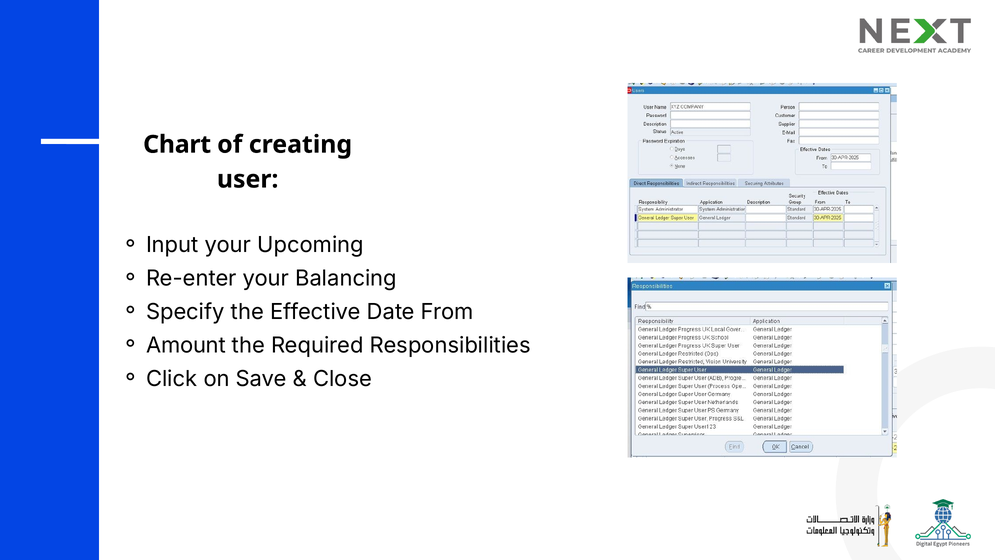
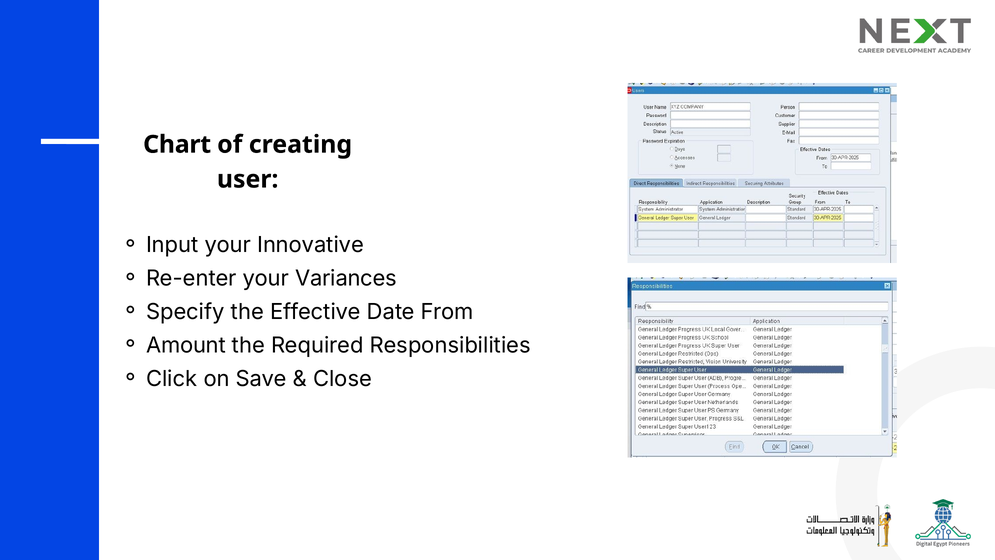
Upcoming: Upcoming -> Innovative
Balancing: Balancing -> Variances
